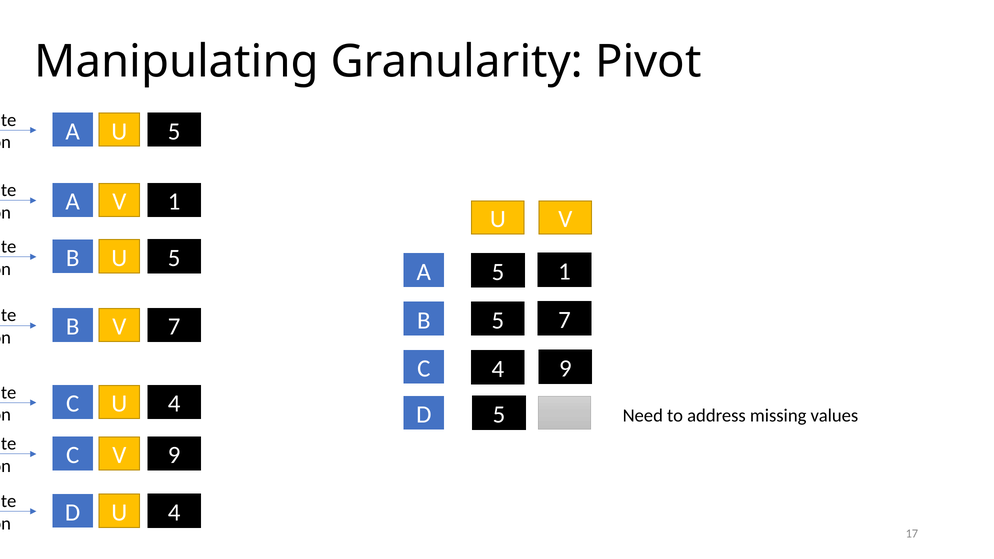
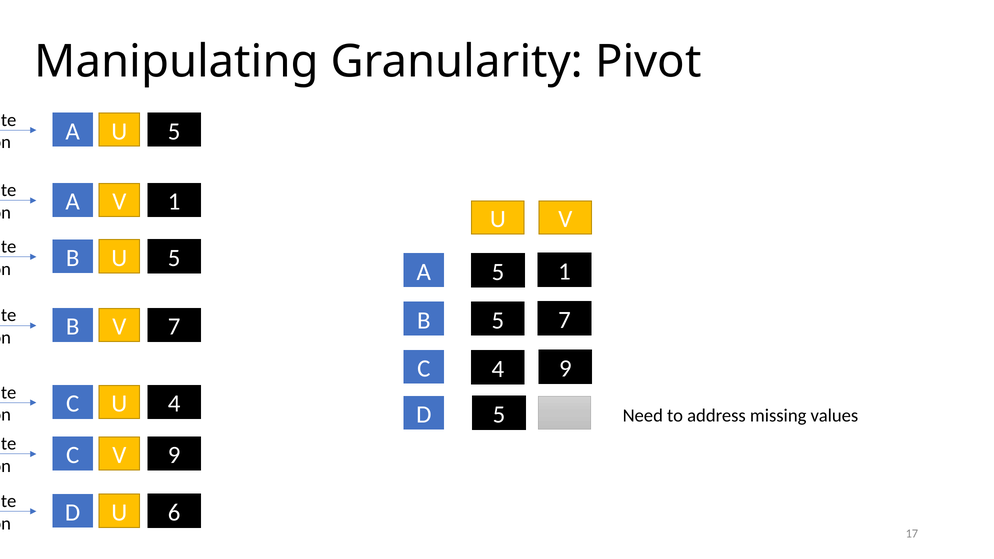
D 4: 4 -> 6
